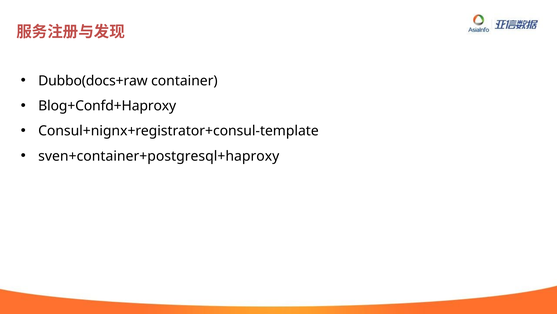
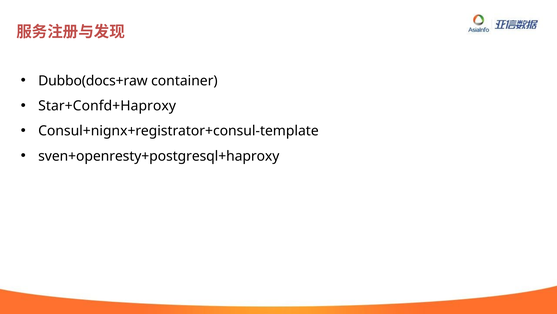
Blog+Confd+Haproxy: Blog+Confd+Haproxy -> Star+Confd+Haproxy
sven+container+postgresql+haproxy: sven+container+postgresql+haproxy -> sven+openresty+postgresql+haproxy
